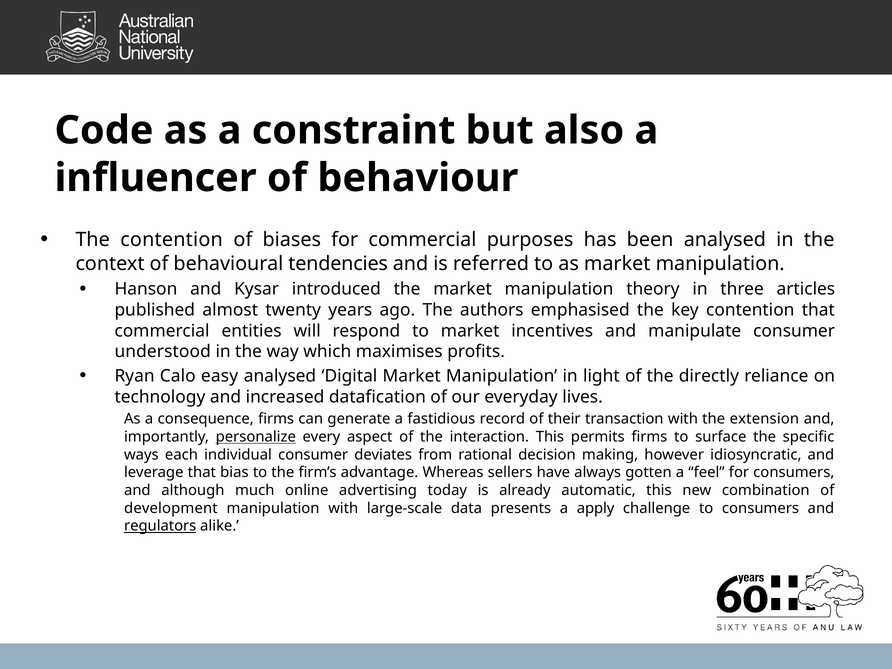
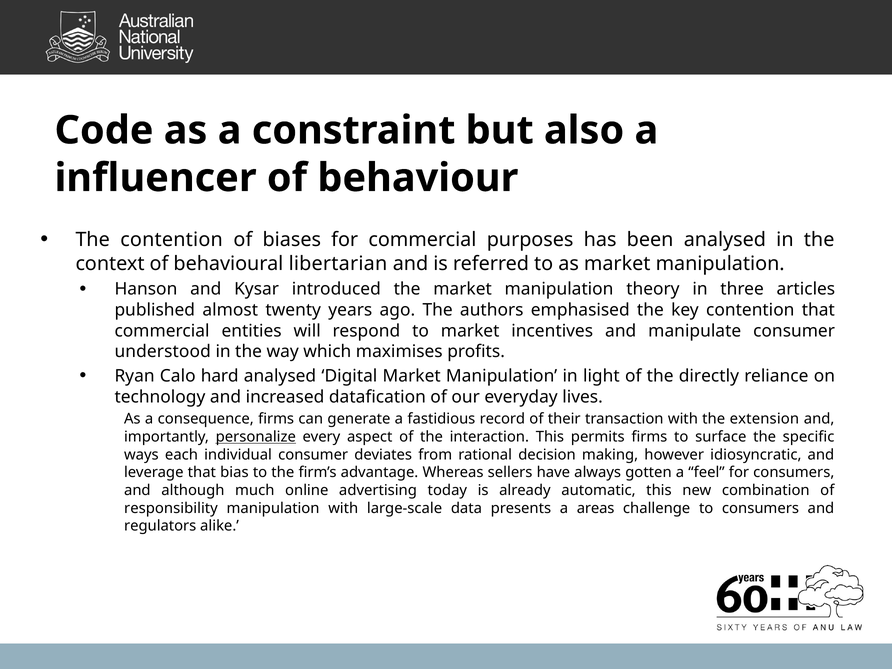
tendencies: tendencies -> libertarian
easy: easy -> hard
development: development -> responsibility
apply: apply -> areas
regulators underline: present -> none
